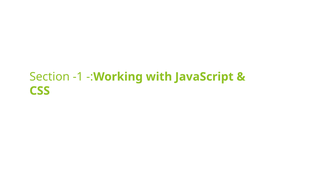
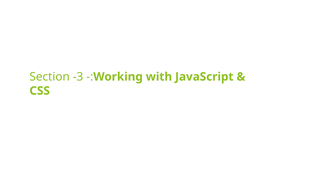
-1: -1 -> -3
